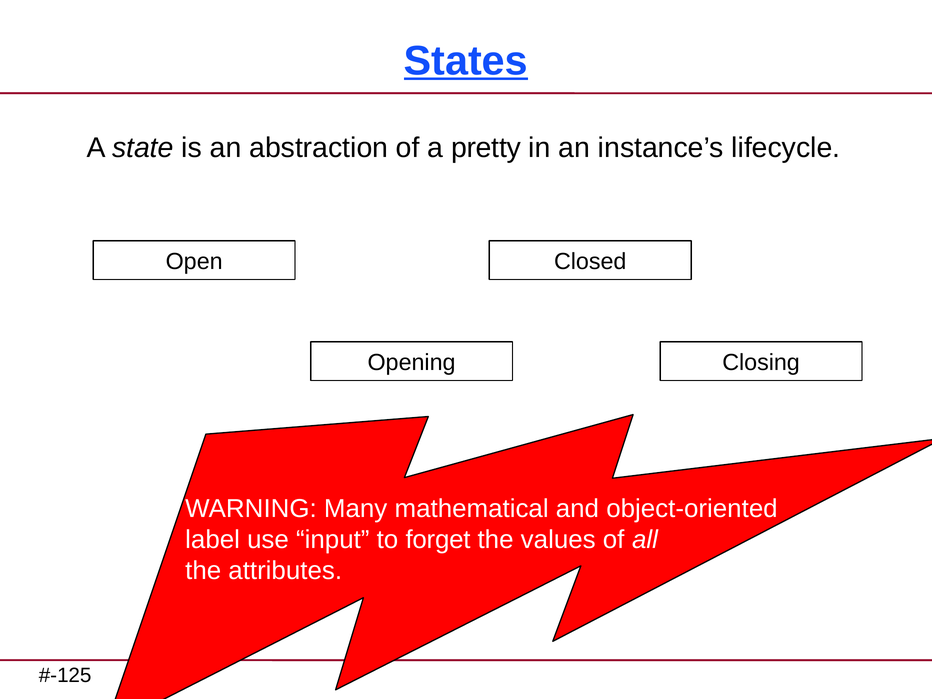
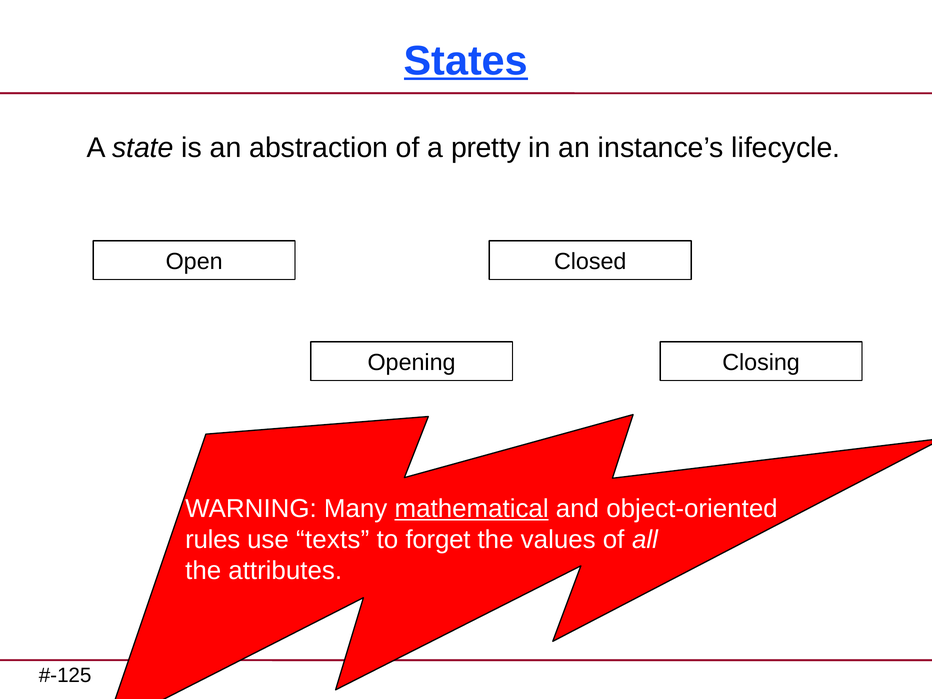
mathematical underline: none -> present
label: label -> rules
input: input -> texts
